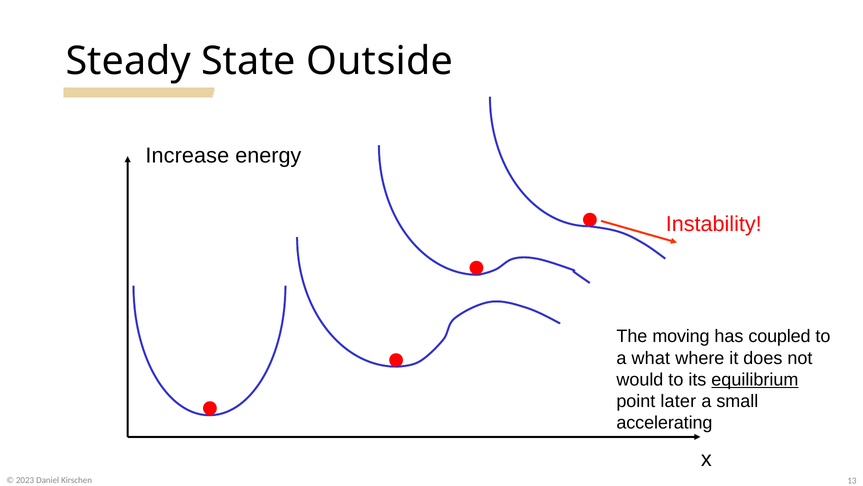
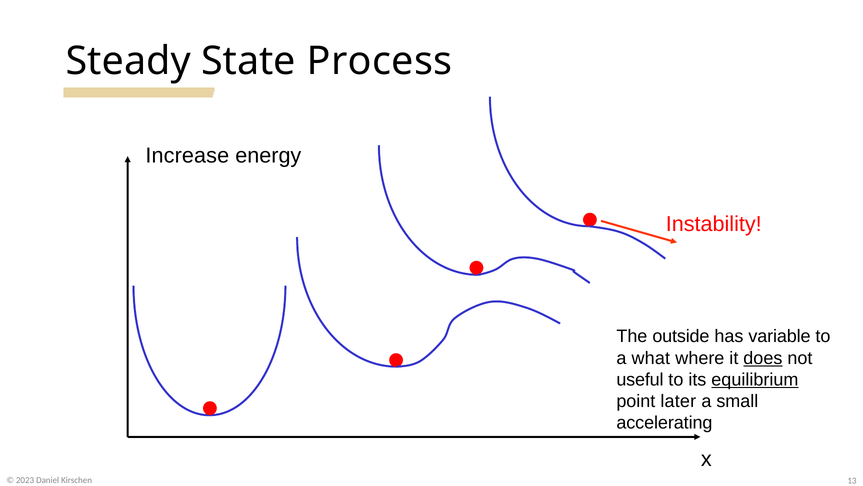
Outside: Outside -> Process
moving: moving -> outside
coupled: coupled -> variable
does underline: none -> present
would: would -> useful
